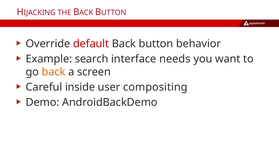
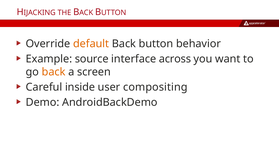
default colour: red -> orange
search: search -> source
needs: needs -> across
